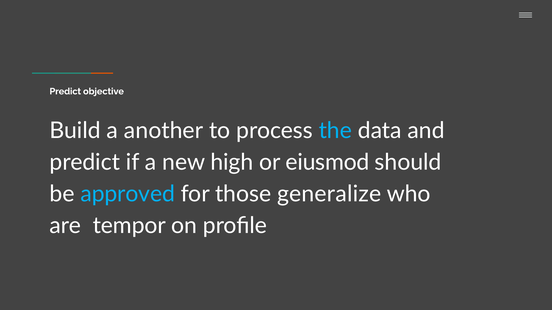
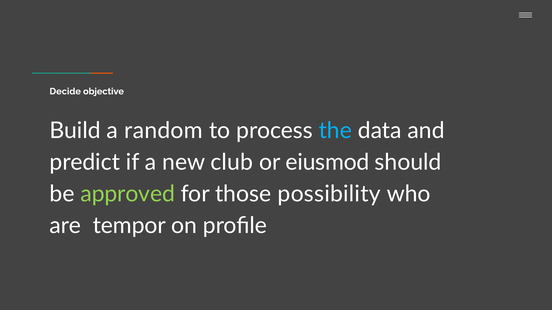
Predict at (65, 92): Predict -> Decide
another: another -> random
high: high -> club
approved colour: light blue -> light green
generalize: generalize -> possibility
